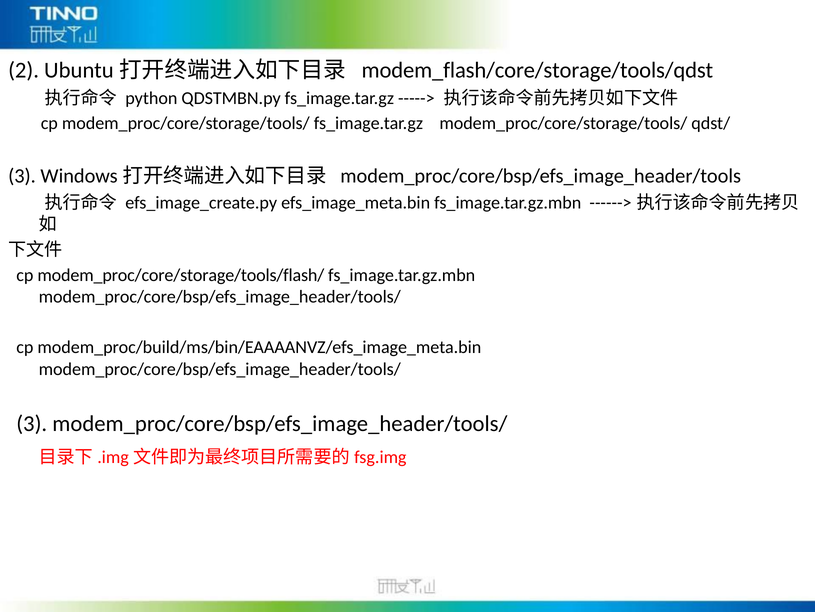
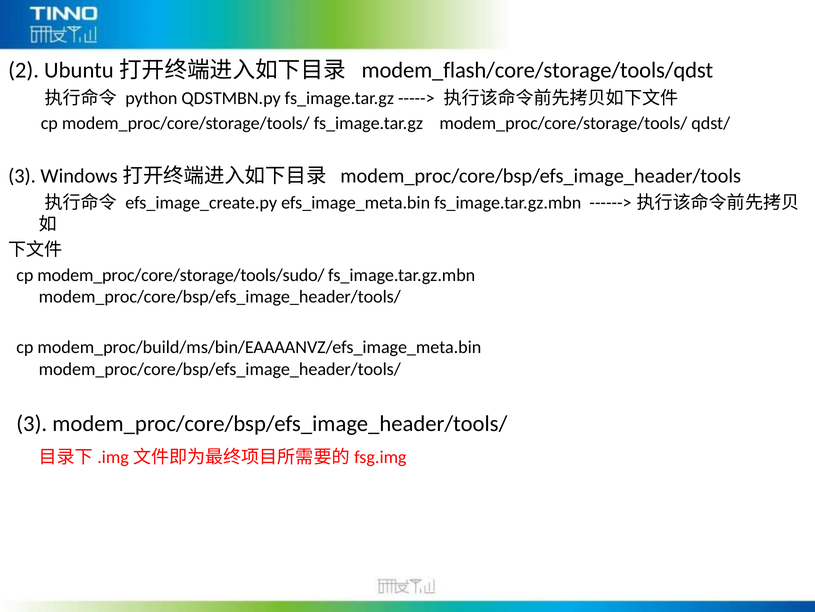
modem_proc/core/storage/tools/flash/: modem_proc/core/storage/tools/flash/ -> modem_proc/core/storage/tools/sudo/
